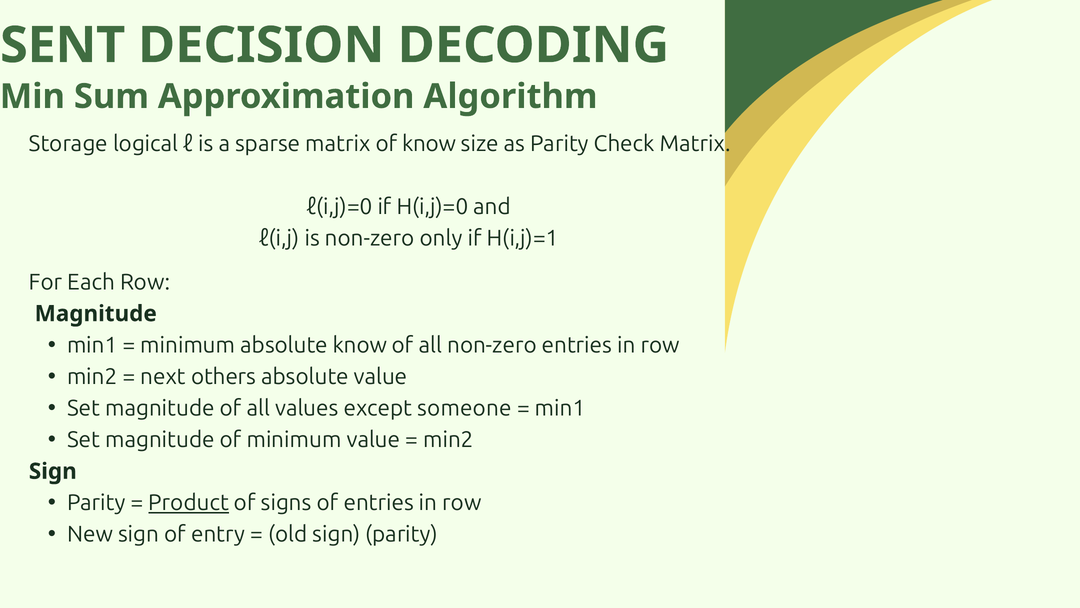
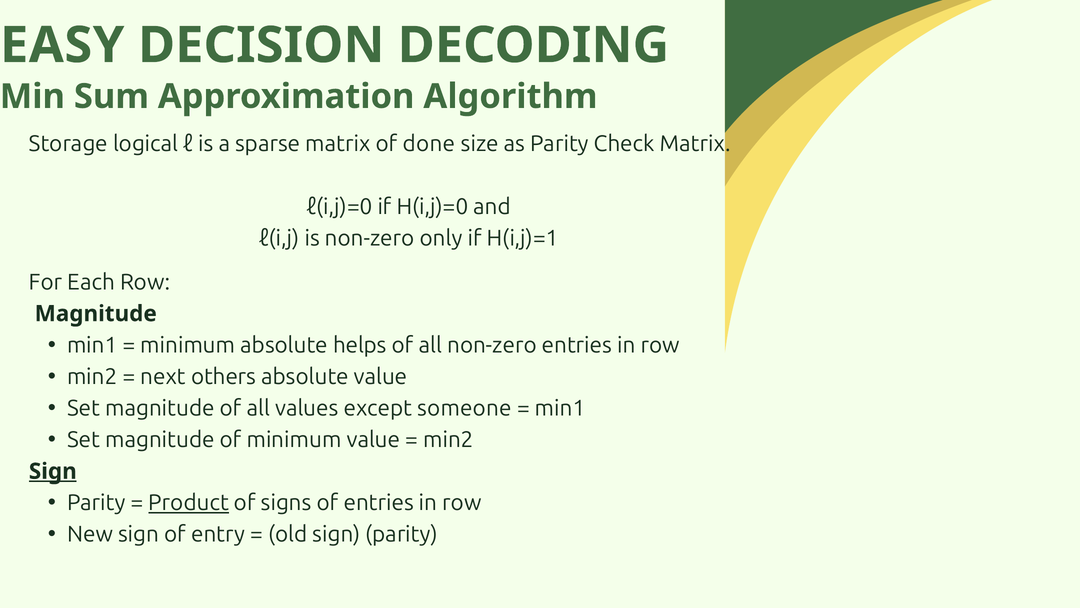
SENT: SENT -> EASY
of know: know -> done
absolute know: know -> helps
Sign at (53, 471) underline: none -> present
